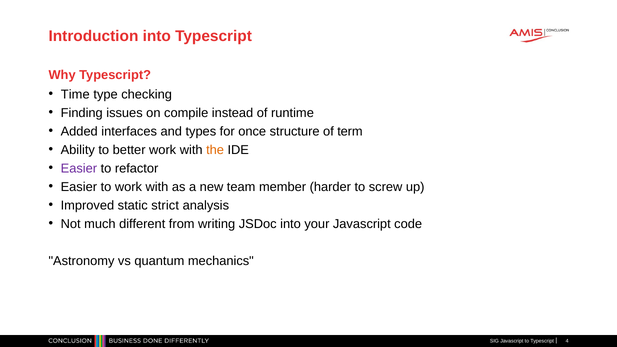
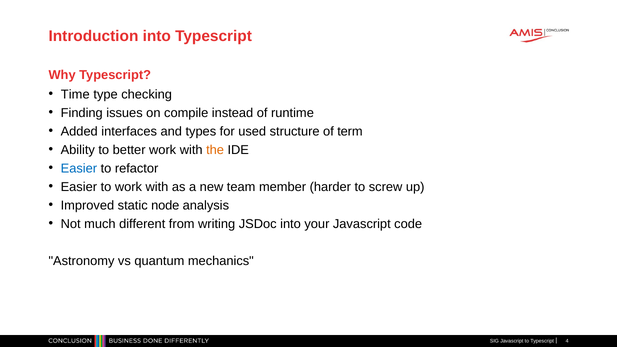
once: once -> used
Easier at (79, 168) colour: purple -> blue
strict: strict -> node
